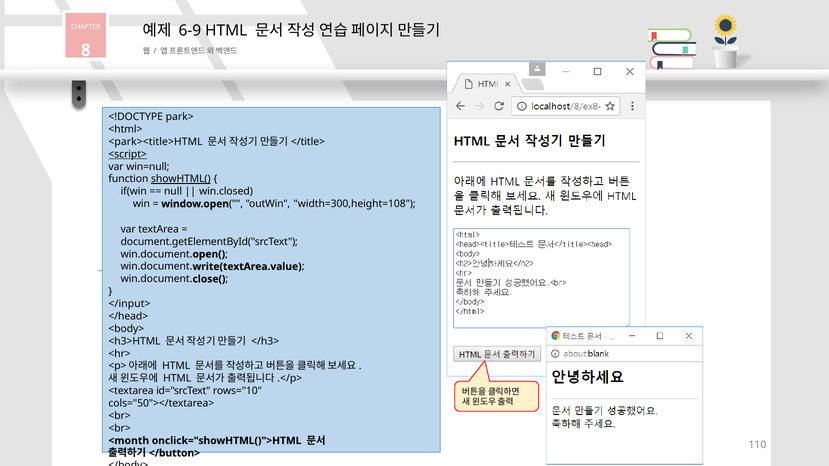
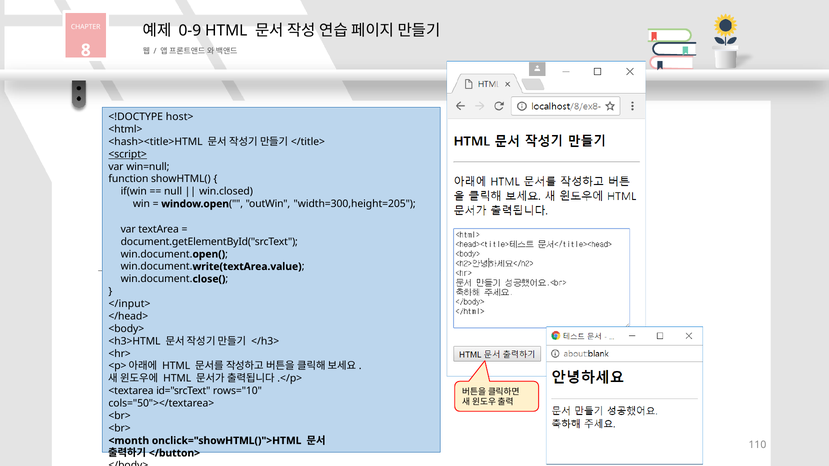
6-9: 6-9 -> 0-9
park>: park> -> host>
<park><title>HTML: <park><title>HTML -> <hash><title>HTML
showHTML( underline: present -> none
width=300,height=108: width=300,height=108 -> width=300,height=205
